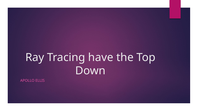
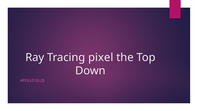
have: have -> pixel
